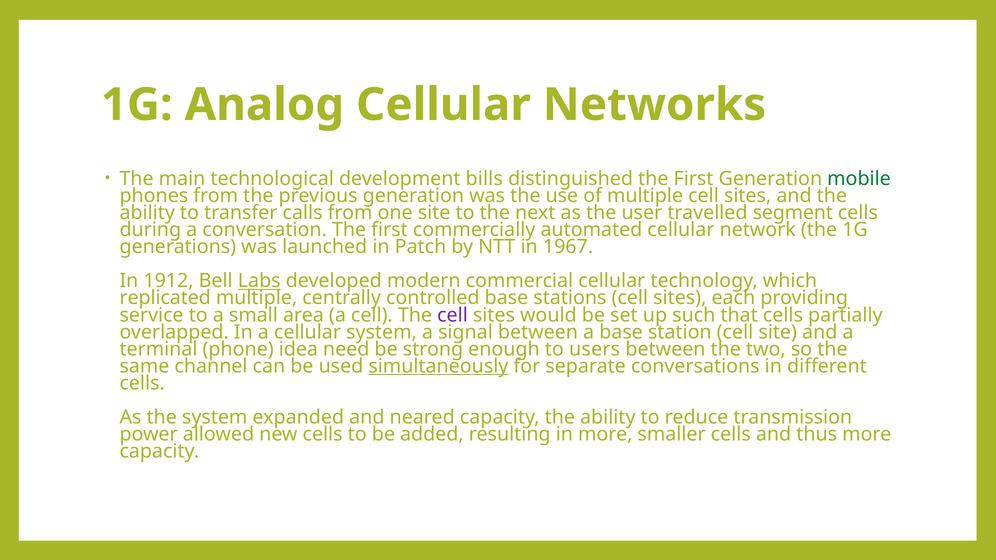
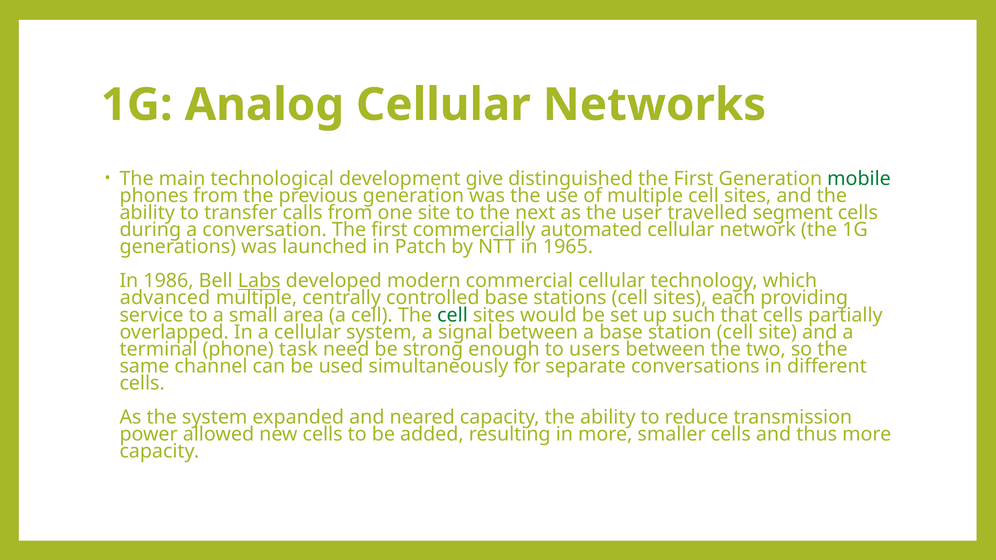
bills: bills -> give
1967: 1967 -> 1965
1912: 1912 -> 1986
replicated: replicated -> advanced
cell at (452, 315) colour: purple -> green
idea: idea -> task
simultaneously underline: present -> none
